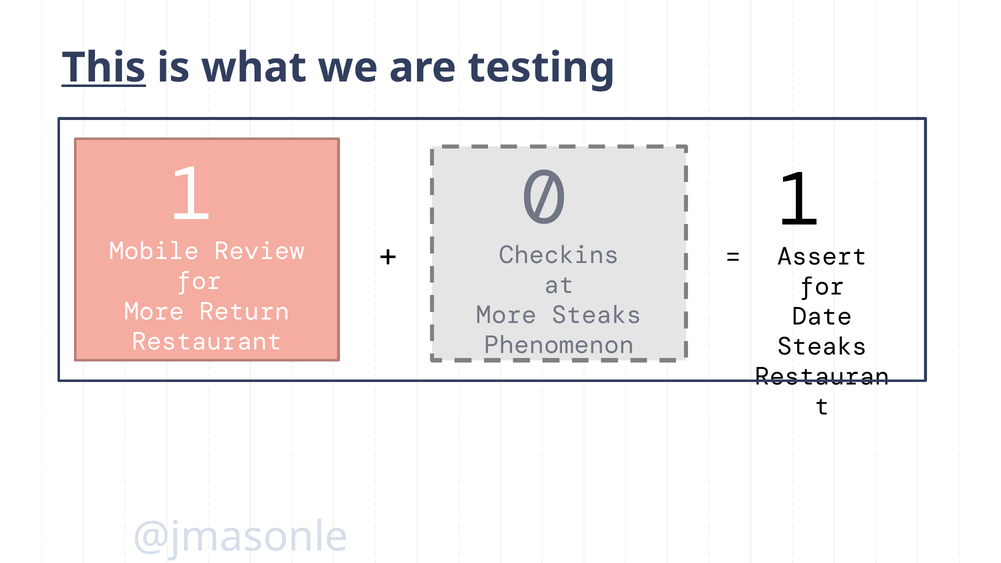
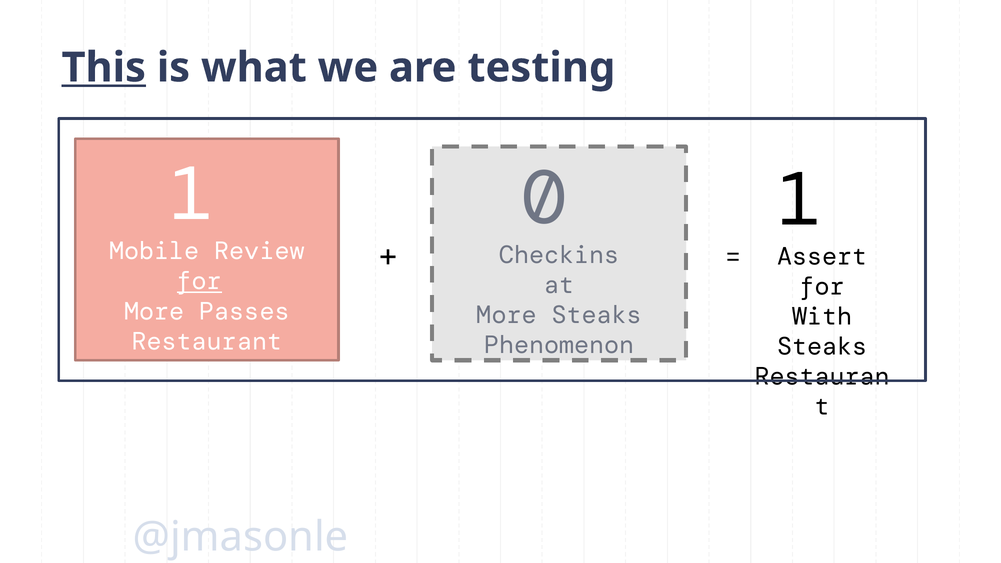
for at (199, 281) underline: none -> present
Return: Return -> Passes
Date: Date -> With
